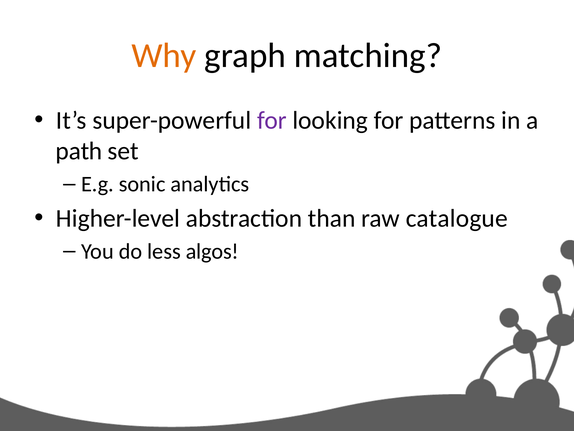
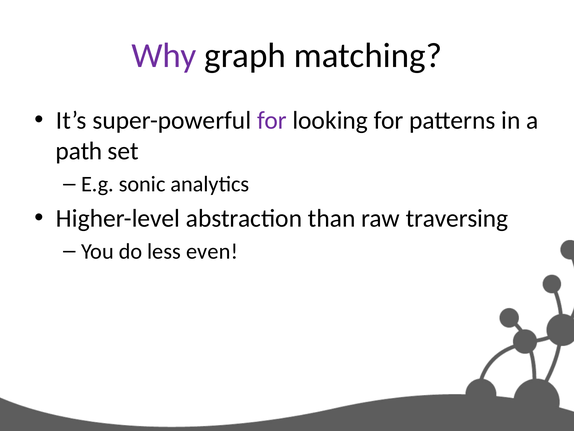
Why colour: orange -> purple
catalogue: catalogue -> traversing
algos: algos -> even
